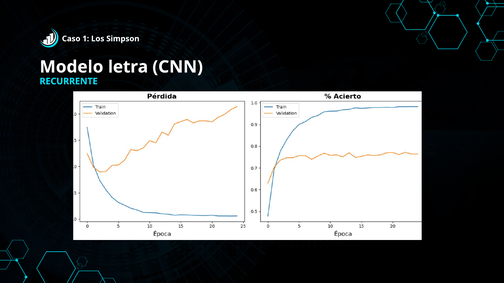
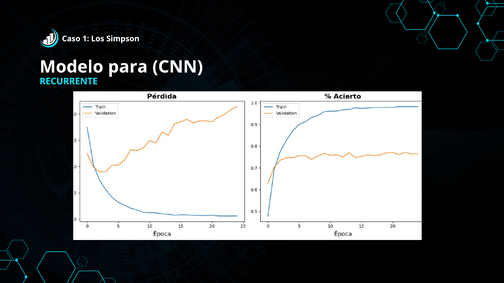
letra: letra -> para
